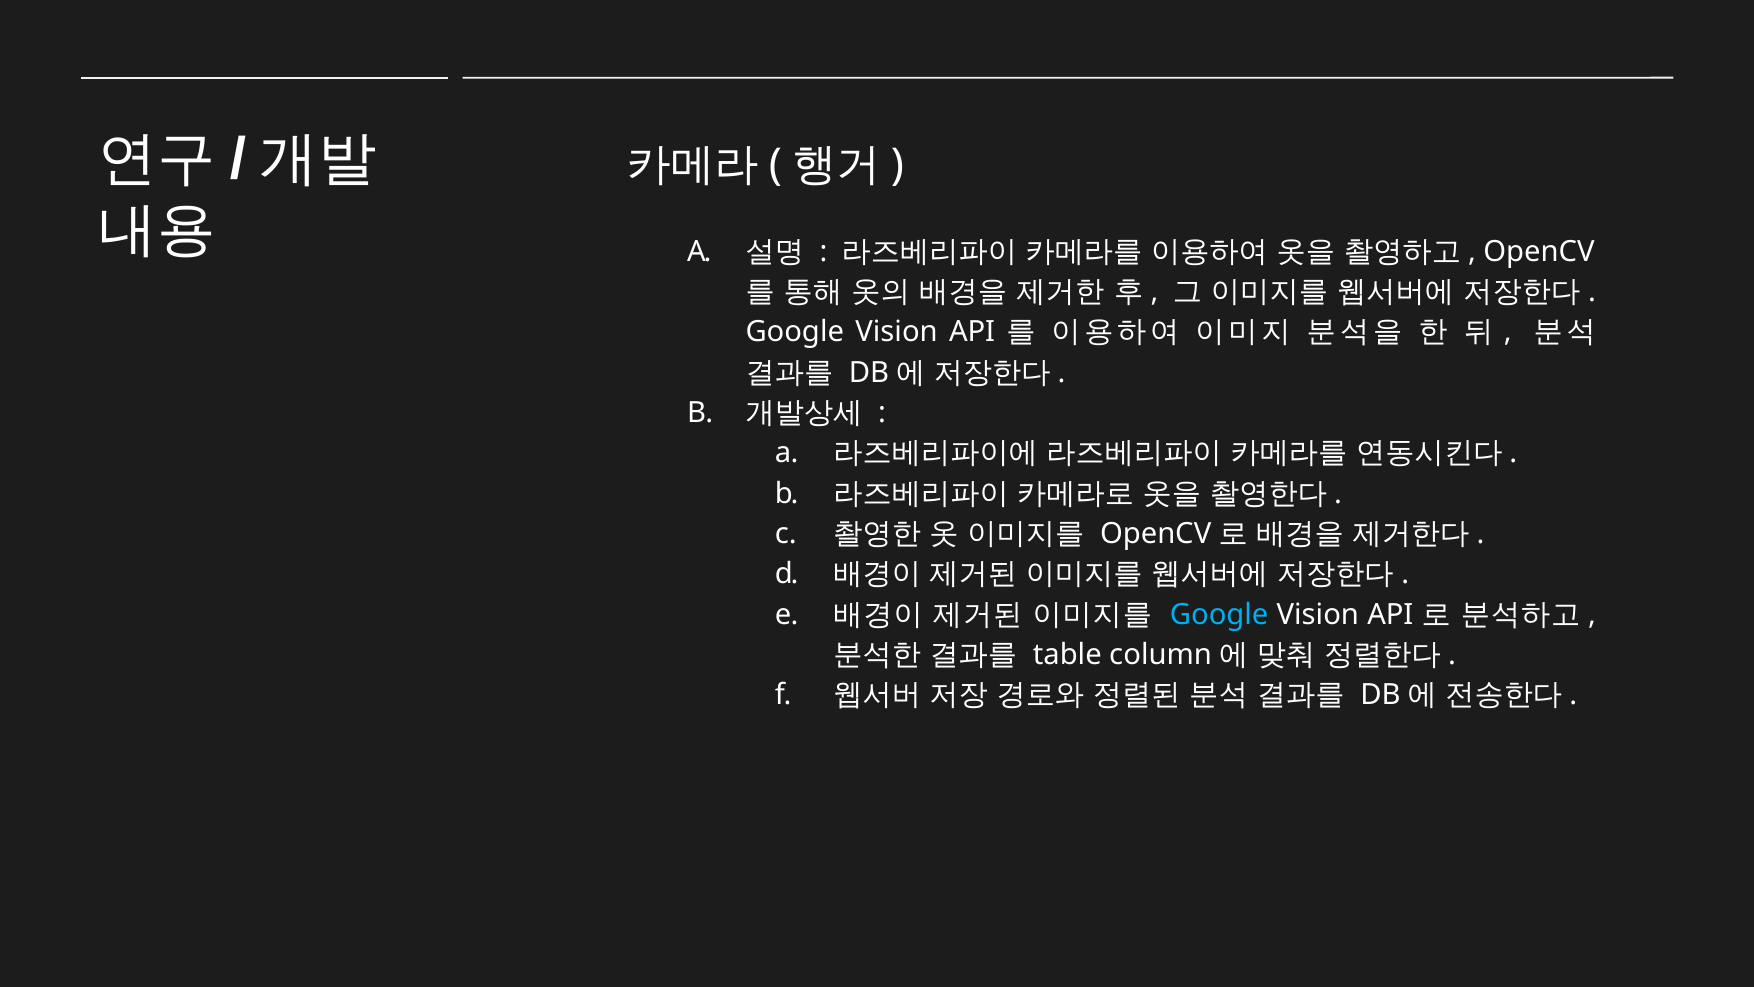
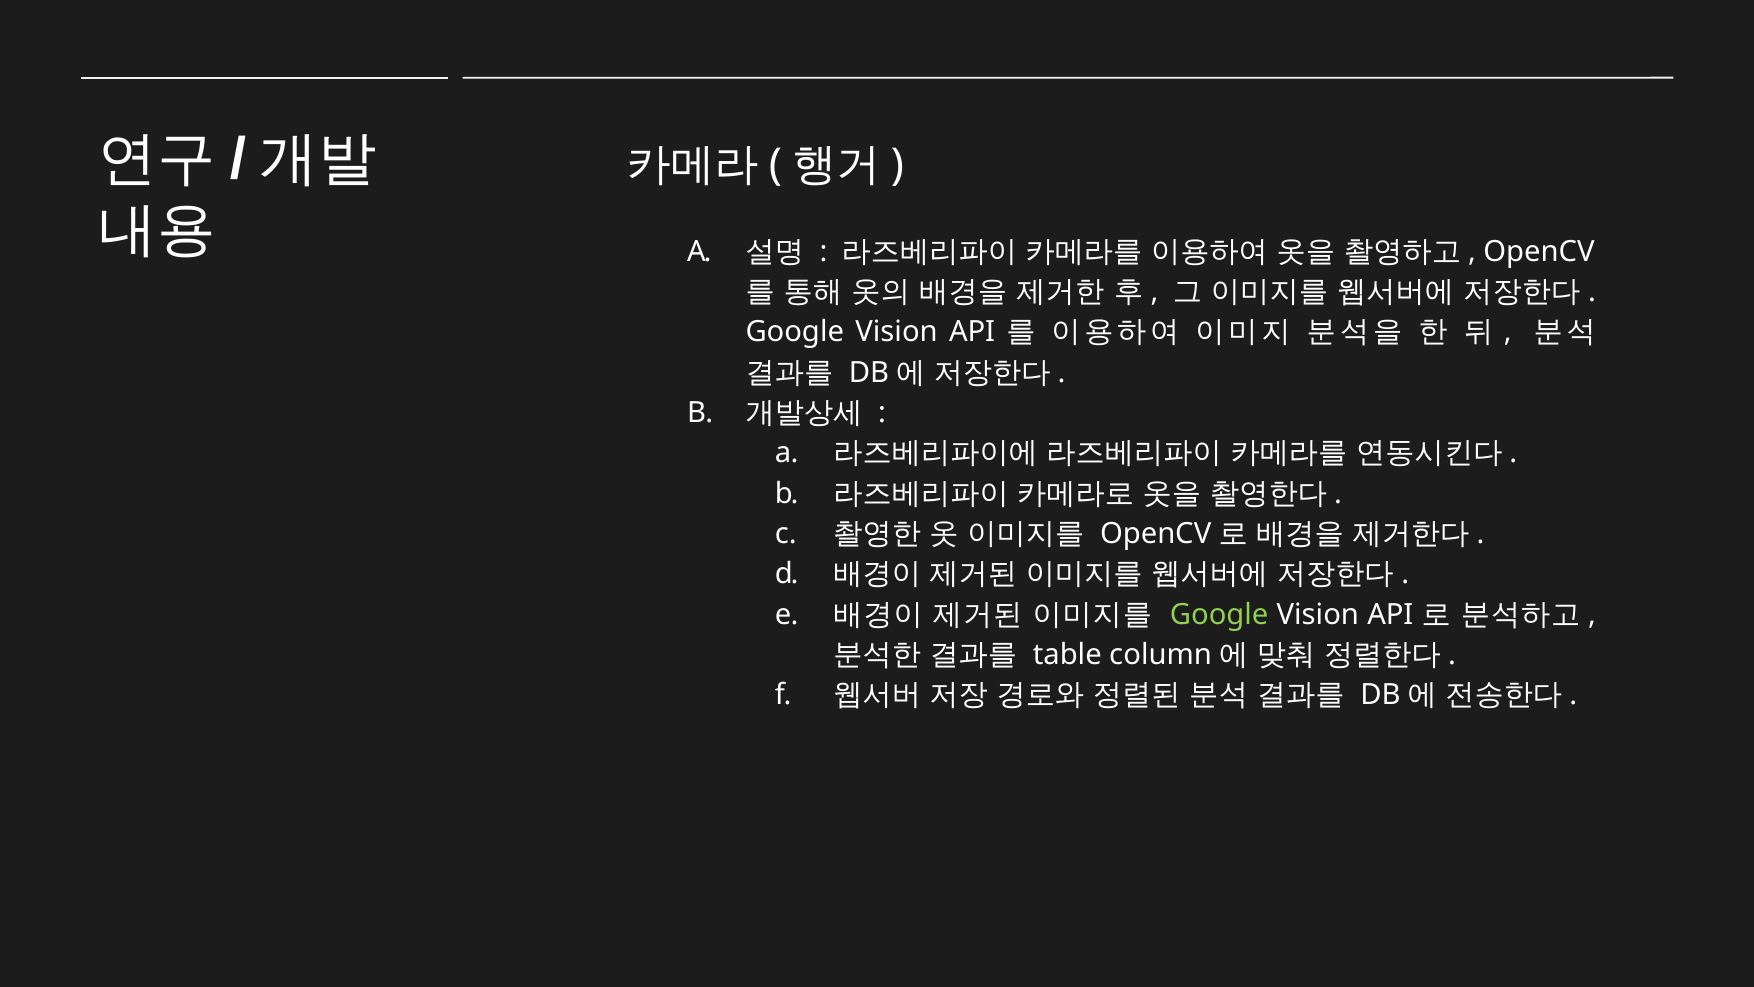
Google at (1219, 614) colour: light blue -> light green
